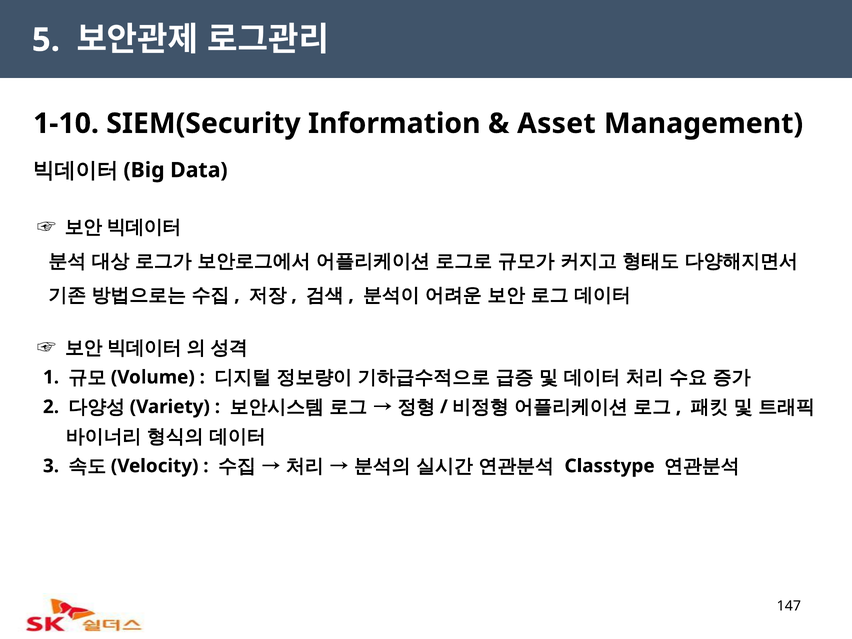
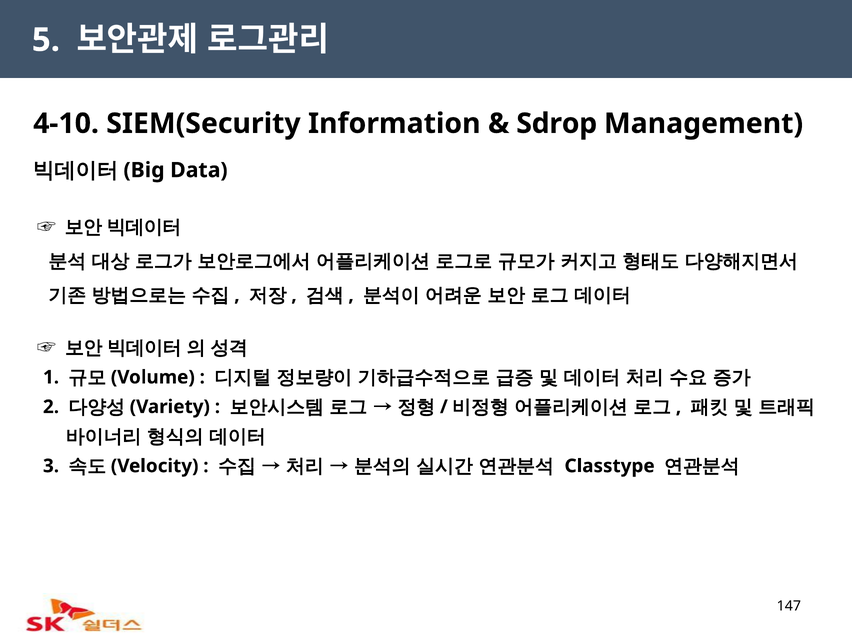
1-10: 1-10 -> 4-10
Asset: Asset -> Sdrop
